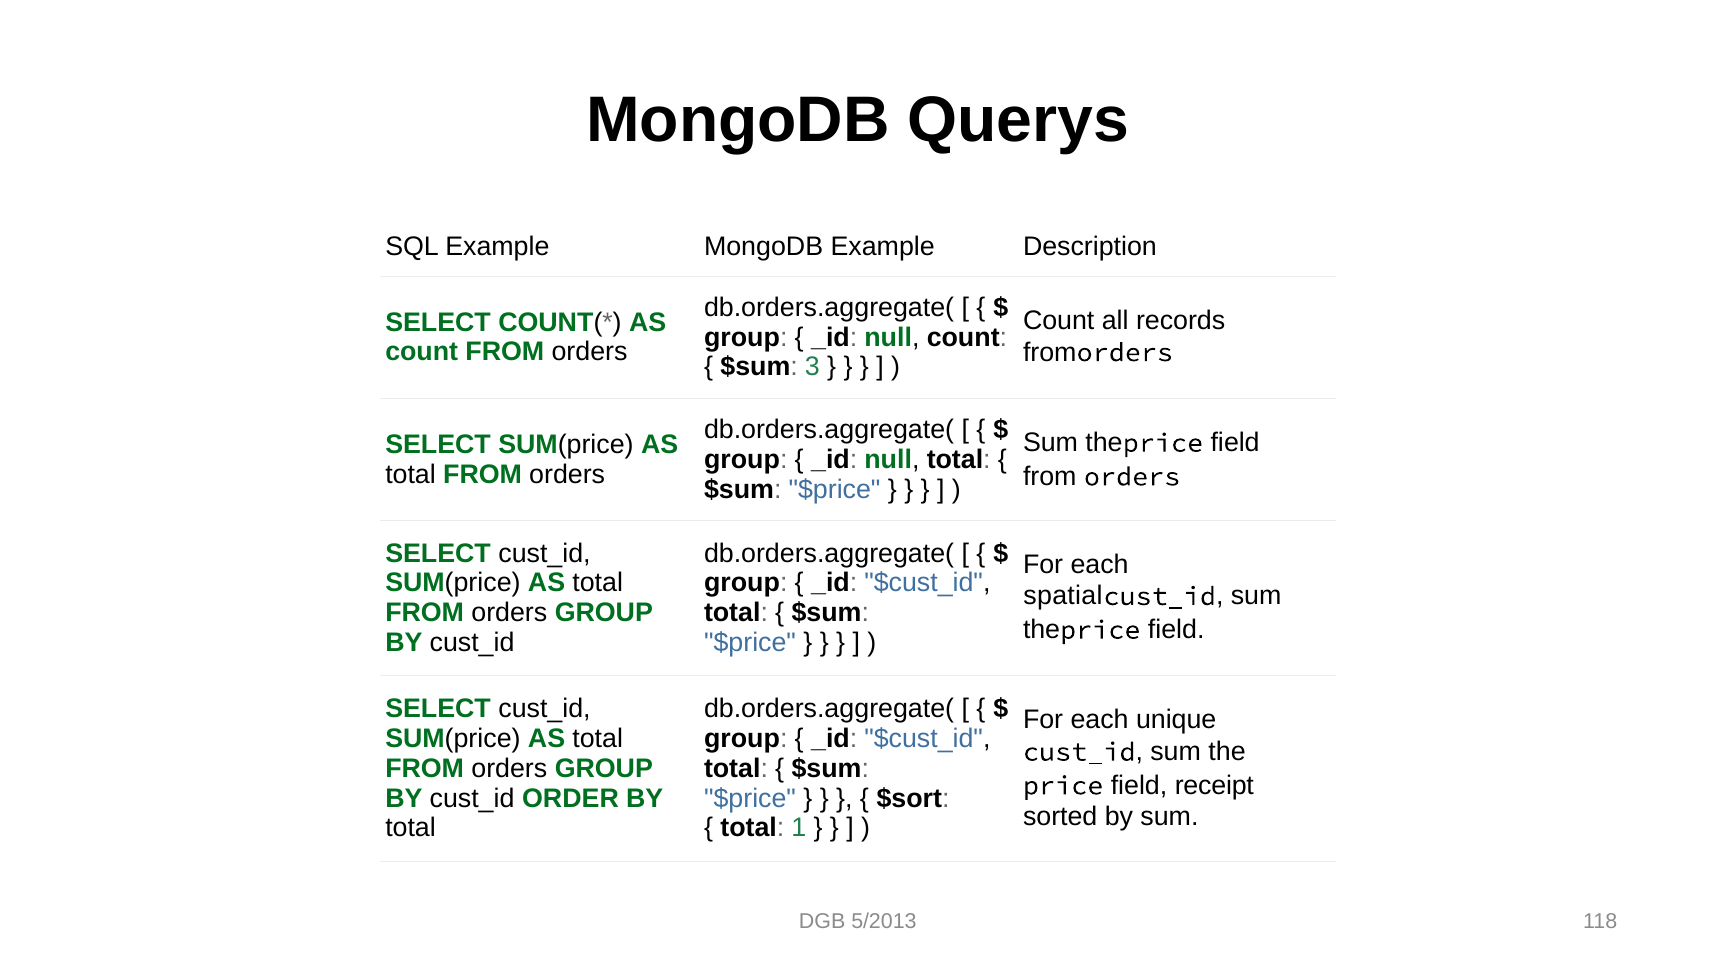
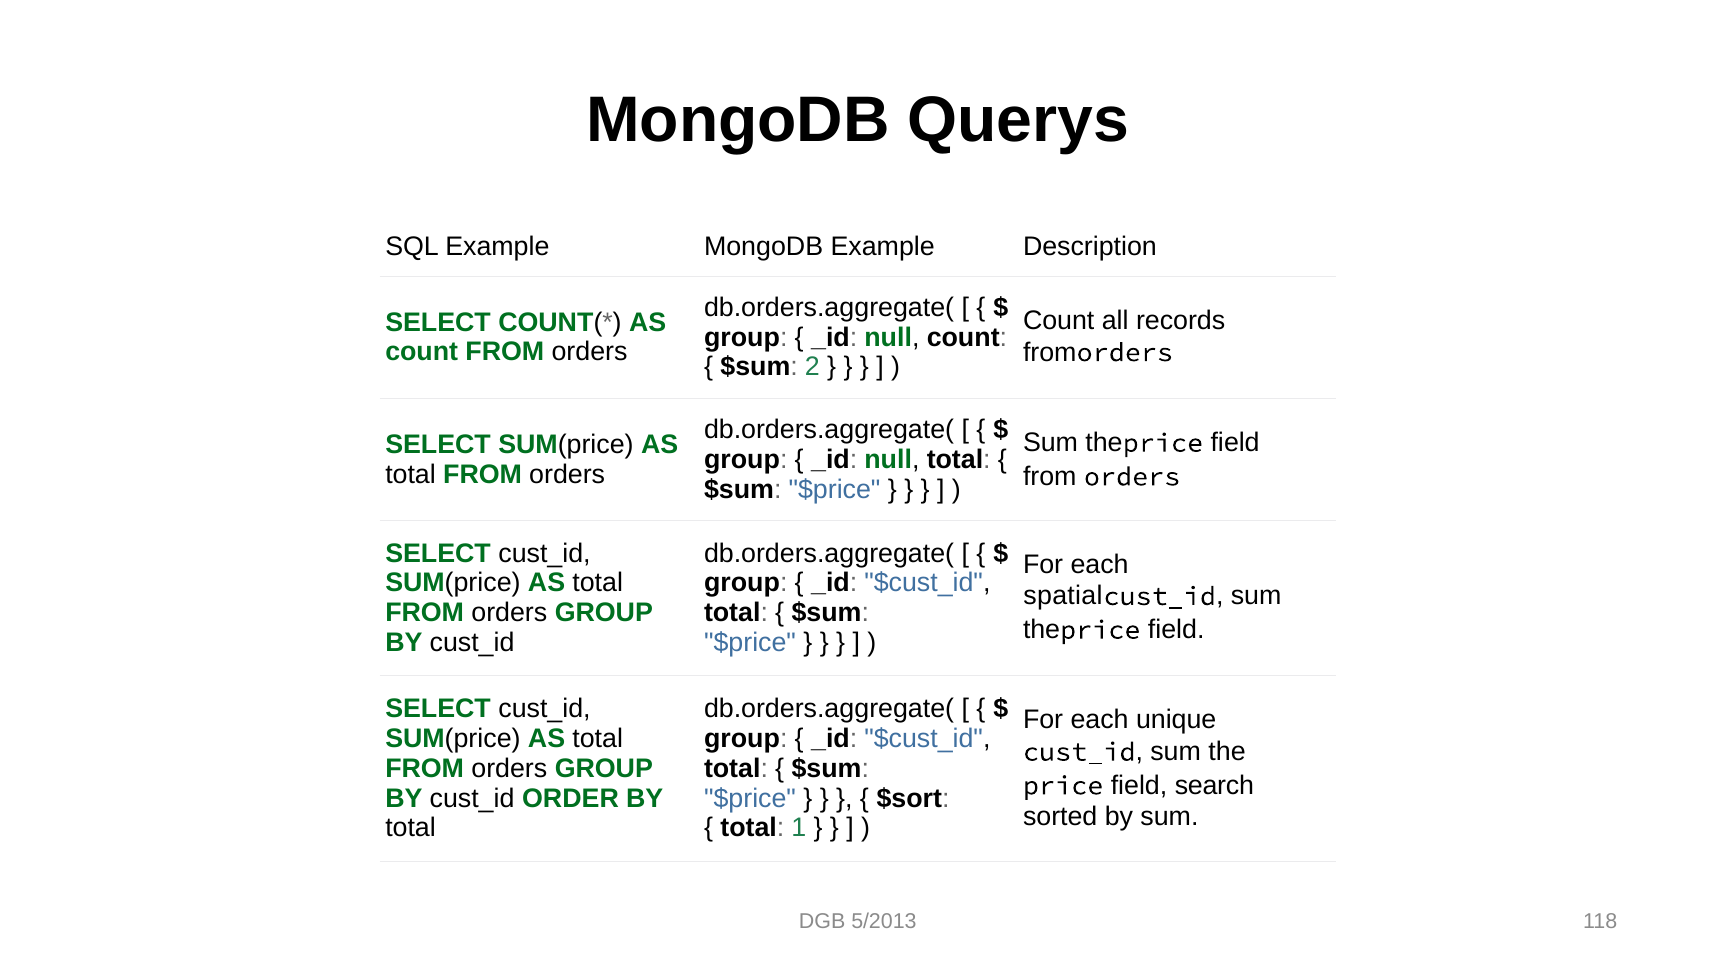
3: 3 -> 2
receipt: receipt -> search
